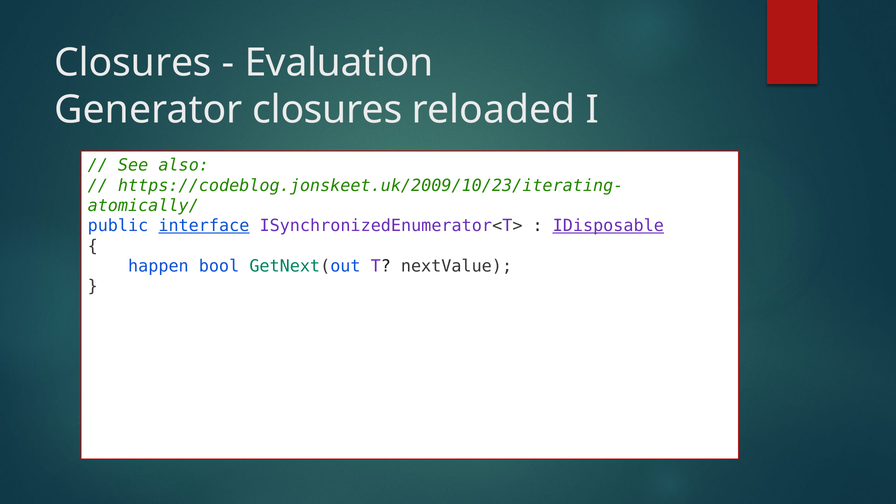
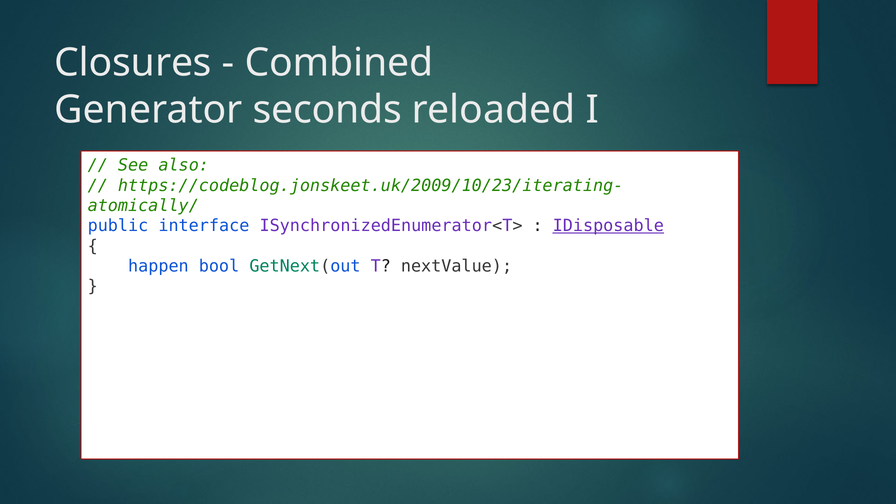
Evaluation: Evaluation -> Combined
Generator closures: closures -> seconds
interface underline: present -> none
